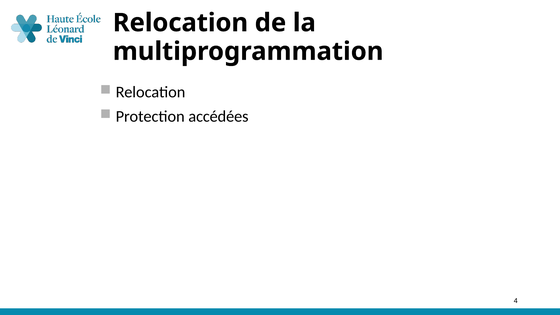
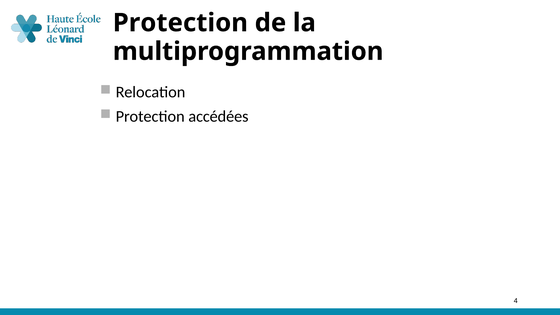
Relocation at (180, 23): Relocation -> Protection
